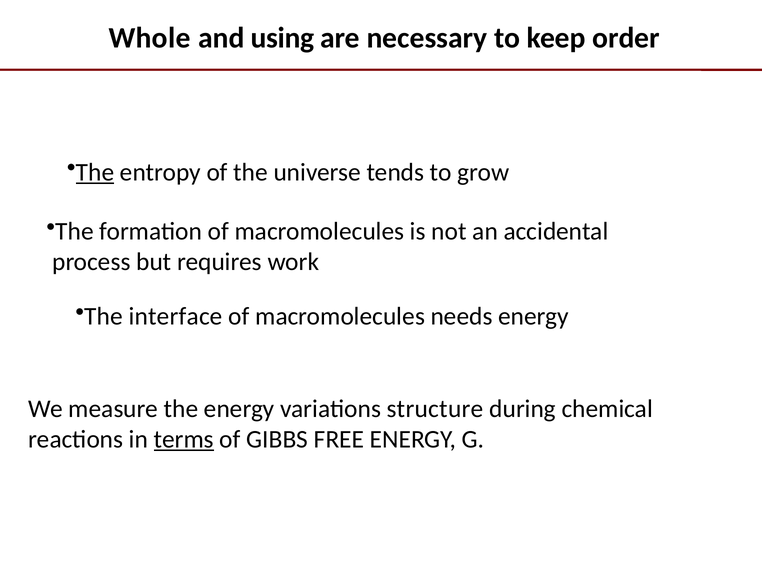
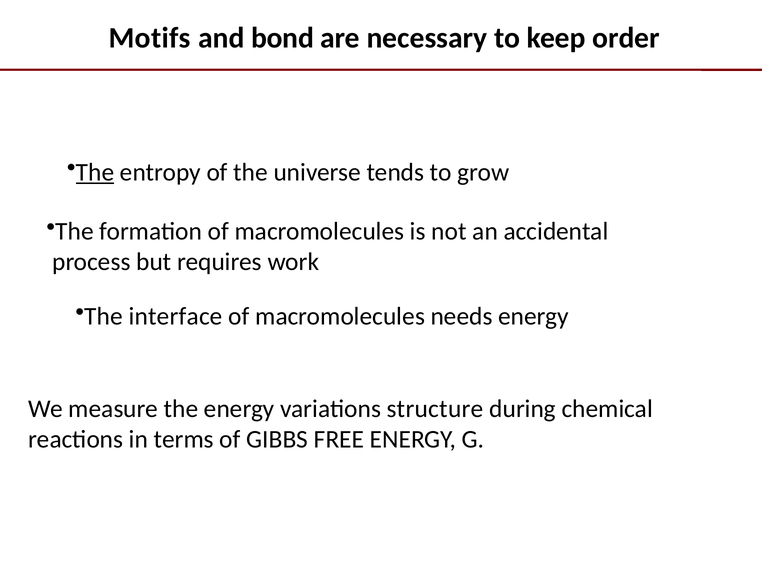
Whole: Whole -> Motifs
using: using -> bond
terms underline: present -> none
